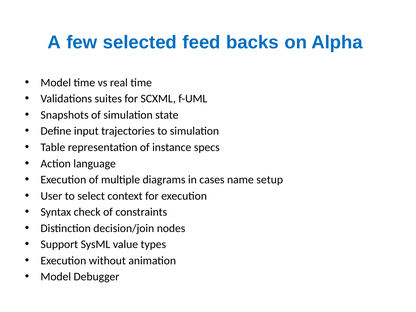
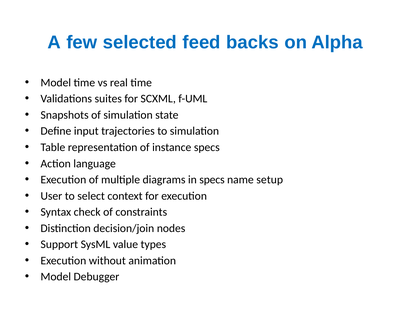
in cases: cases -> specs
